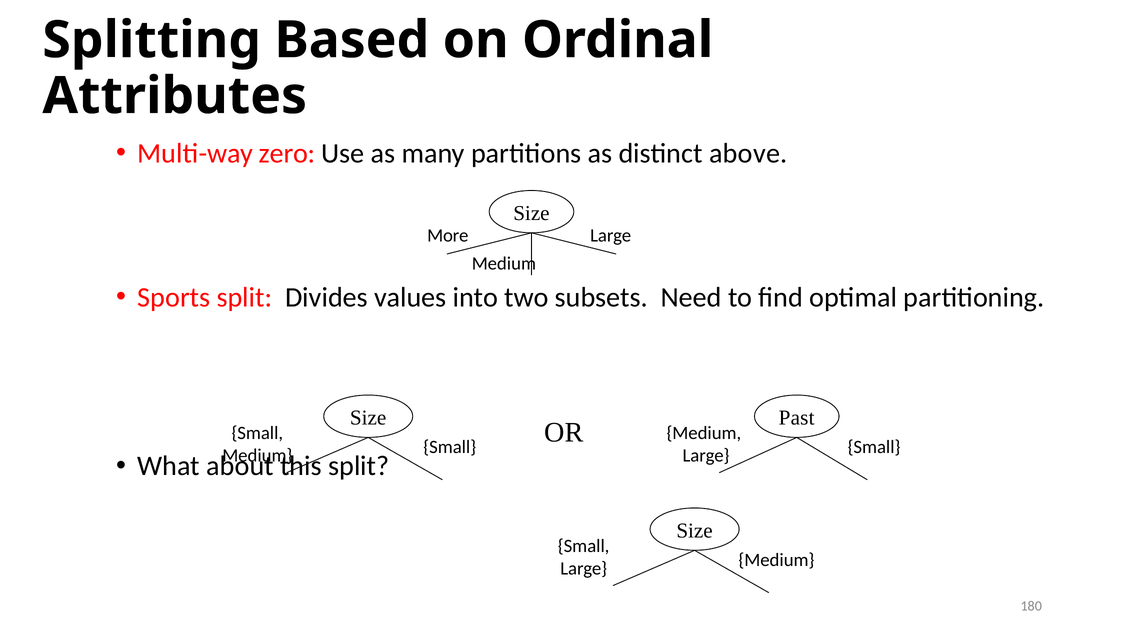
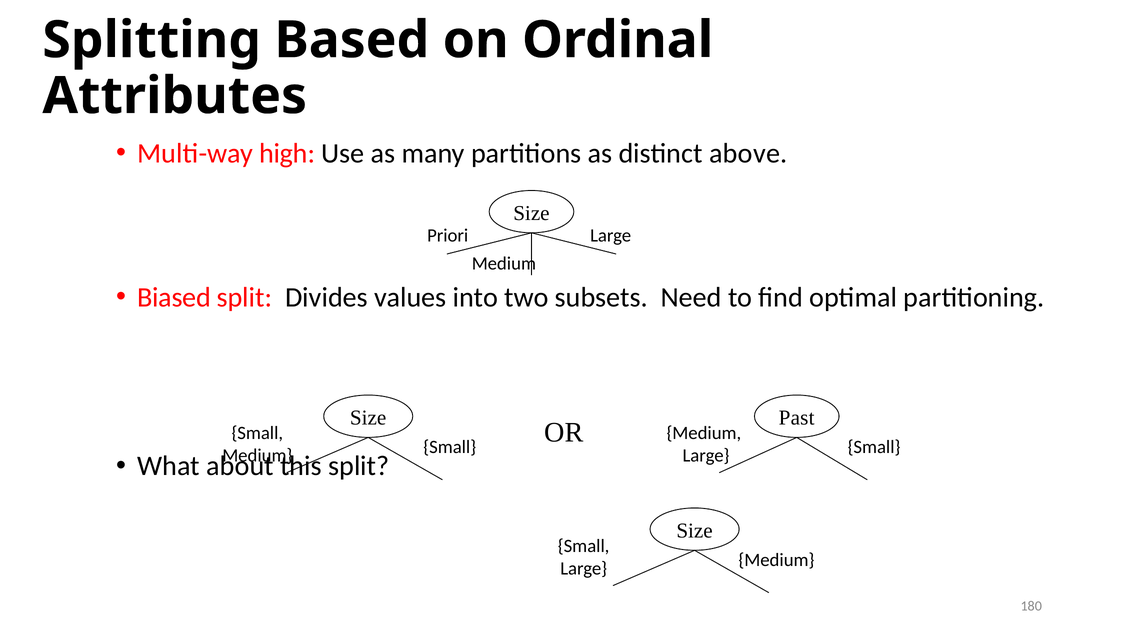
zero: zero -> high
More: More -> Priori
Sports: Sports -> Biased
